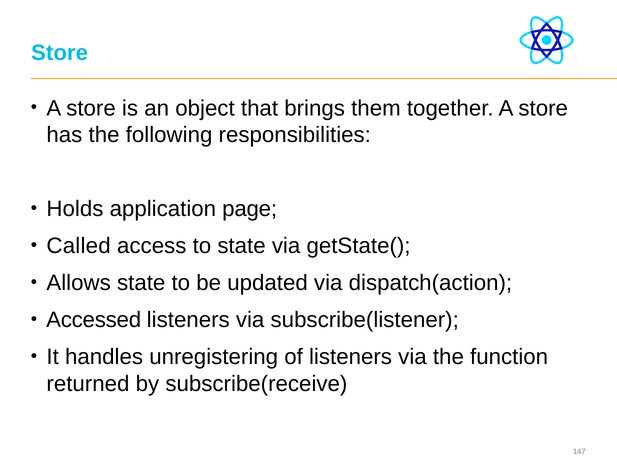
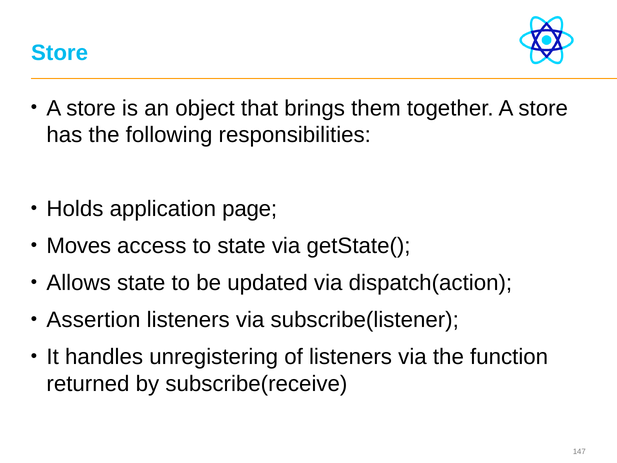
Called: Called -> Moves
Accessed: Accessed -> Assertion
